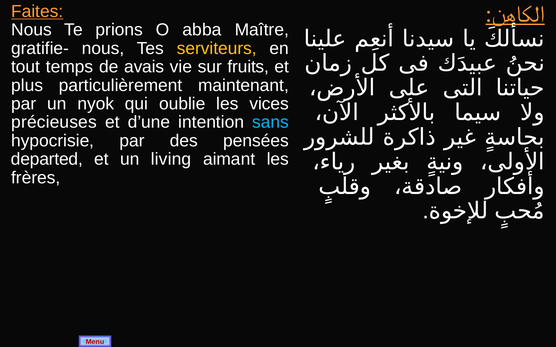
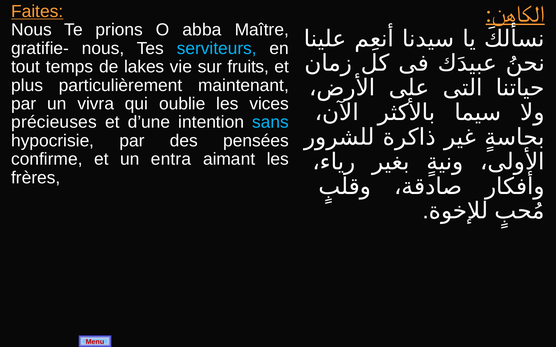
serviteurs colour: yellow -> light blue
avais: avais -> lakes
nyok: nyok -> vivra
departed: departed -> confirme
living: living -> entra
